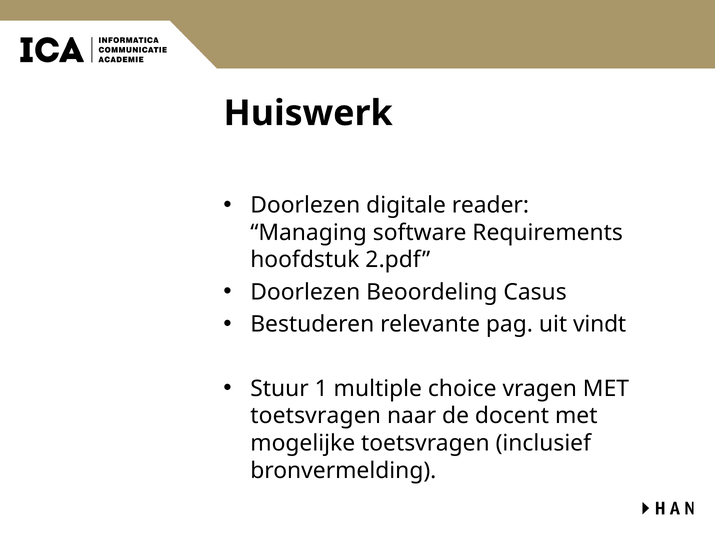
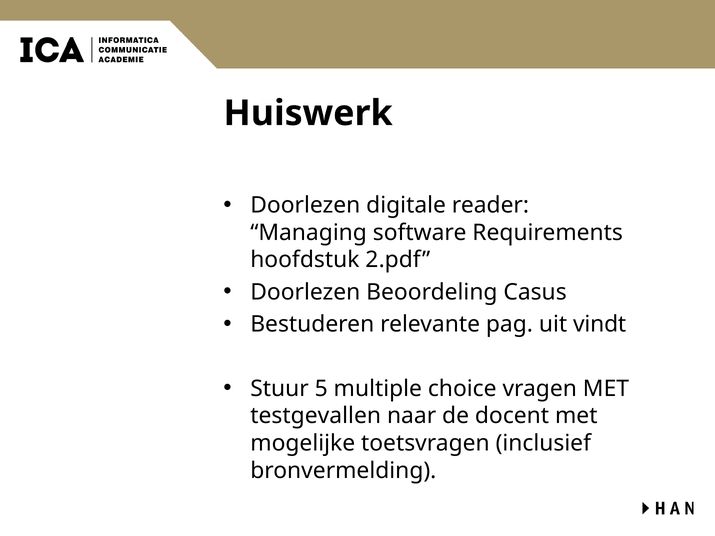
1: 1 -> 5
toetsvragen at (316, 416): toetsvragen -> testgevallen
